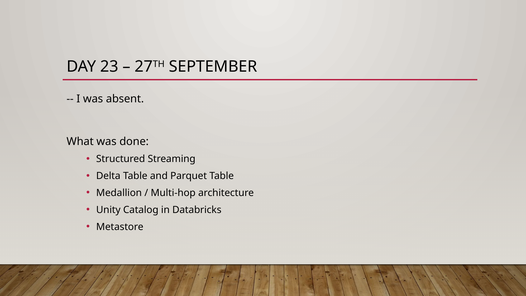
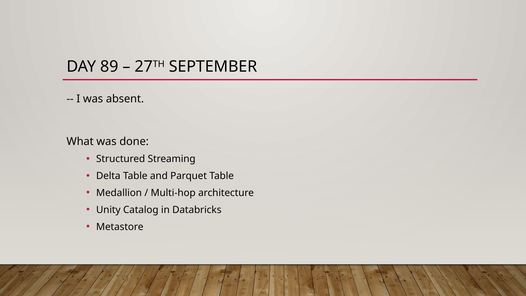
23: 23 -> 89
